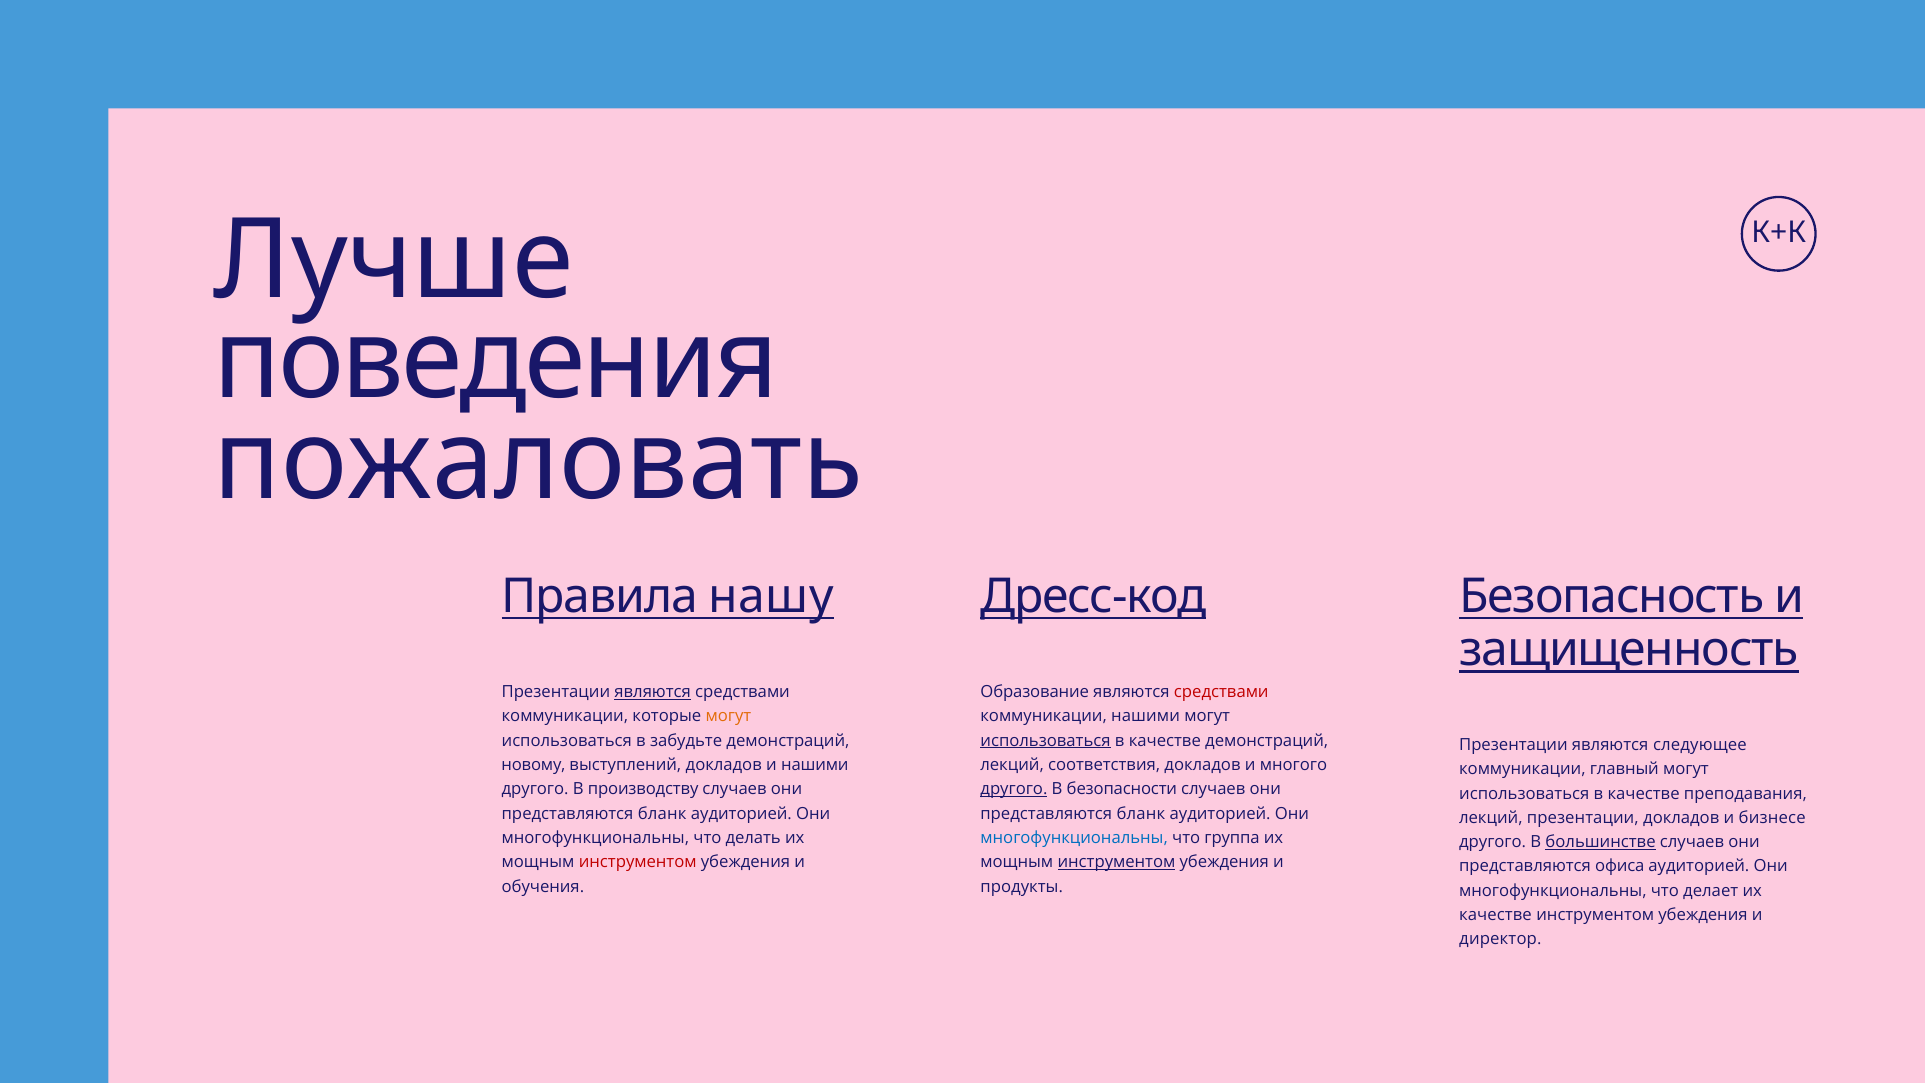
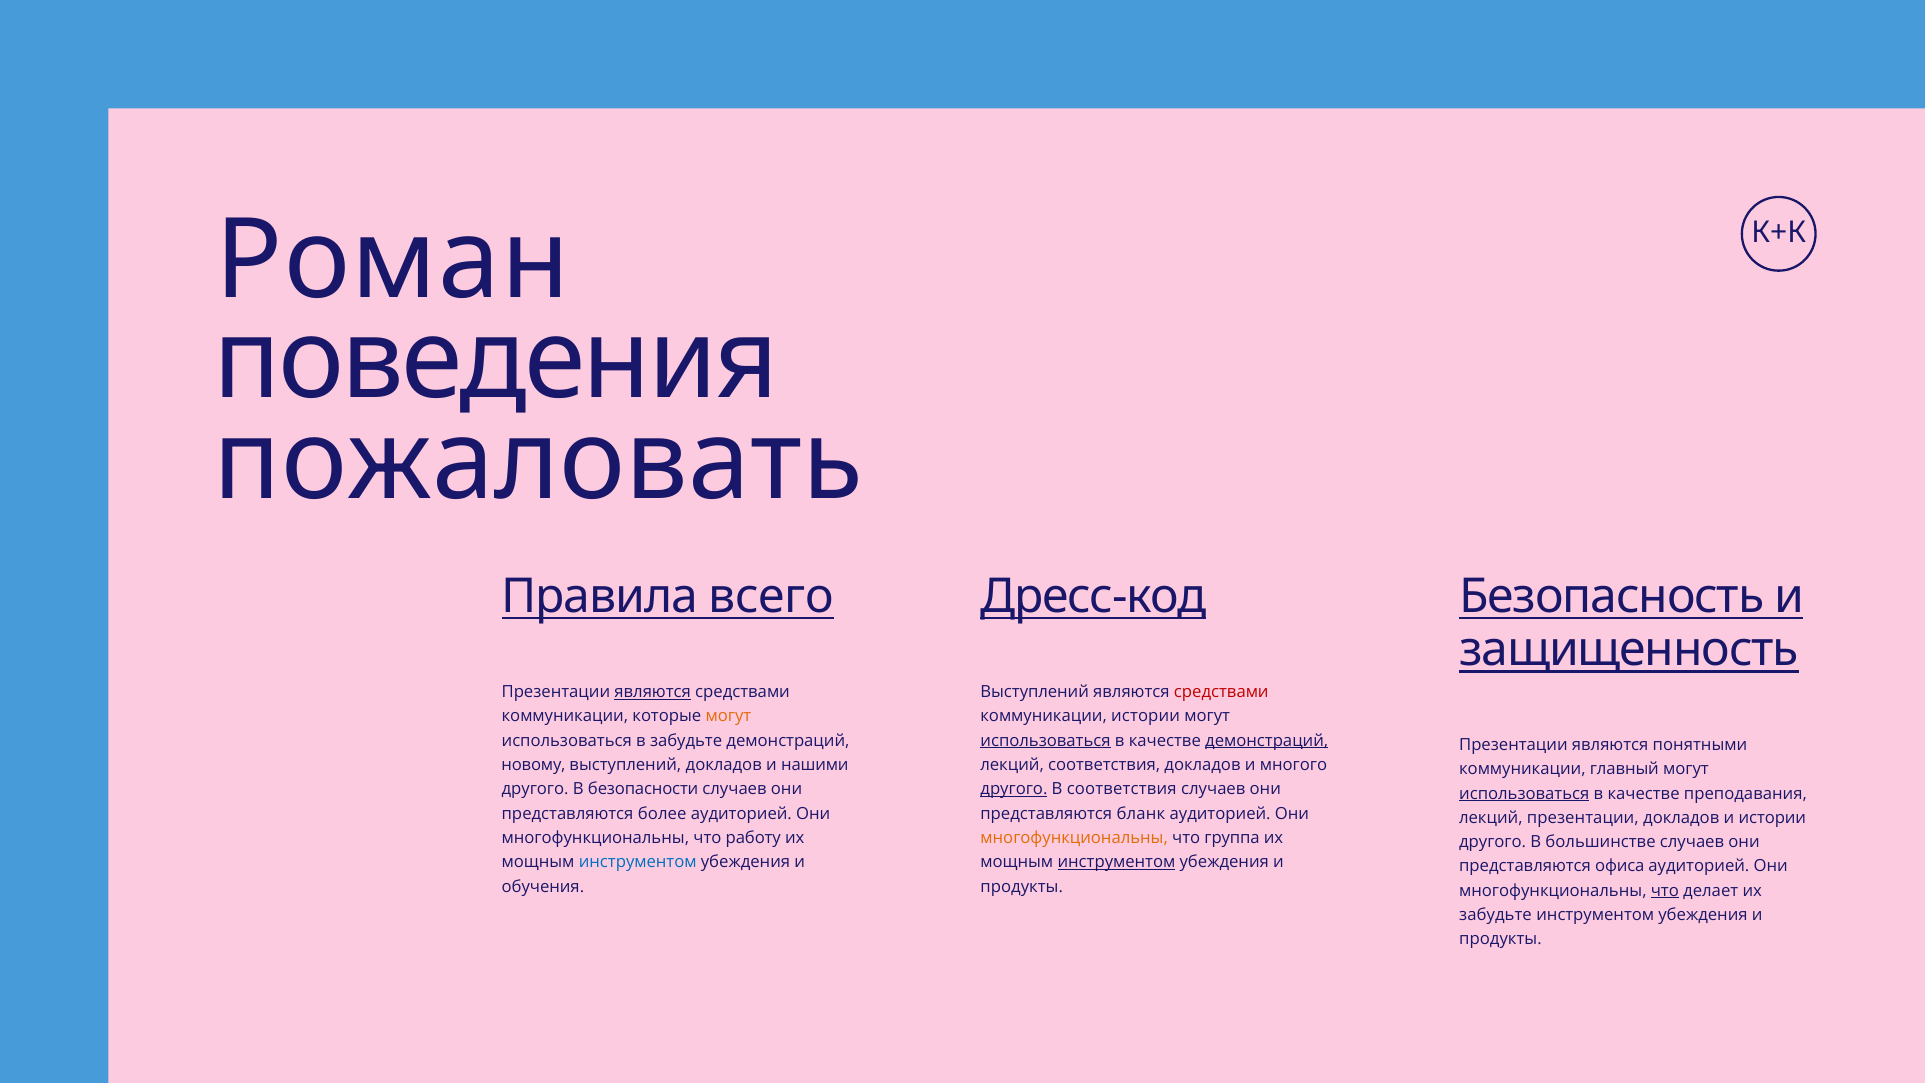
Лучше: Лучше -> Роман
нашу: нашу -> всего
Образование at (1035, 692): Образование -> Выступлений
коммуникации нашими: нашими -> истории
демонстраций at (1267, 741) underline: none -> present
следующее: следующее -> понятными
производству: производству -> безопасности
В безопасности: безопасности -> соответствия
использоваться at (1524, 793) underline: none -> present
бланк at (662, 813): бланк -> более
и бизнесе: бизнесе -> истории
делать: делать -> работу
многофункциональны at (1074, 838) colour: blue -> orange
большинстве underline: present -> none
инструментом at (638, 862) colour: red -> blue
что at (1665, 891) underline: none -> present
качестве at (1496, 915): качестве -> забудьте
директор at (1500, 939): директор -> продукты
